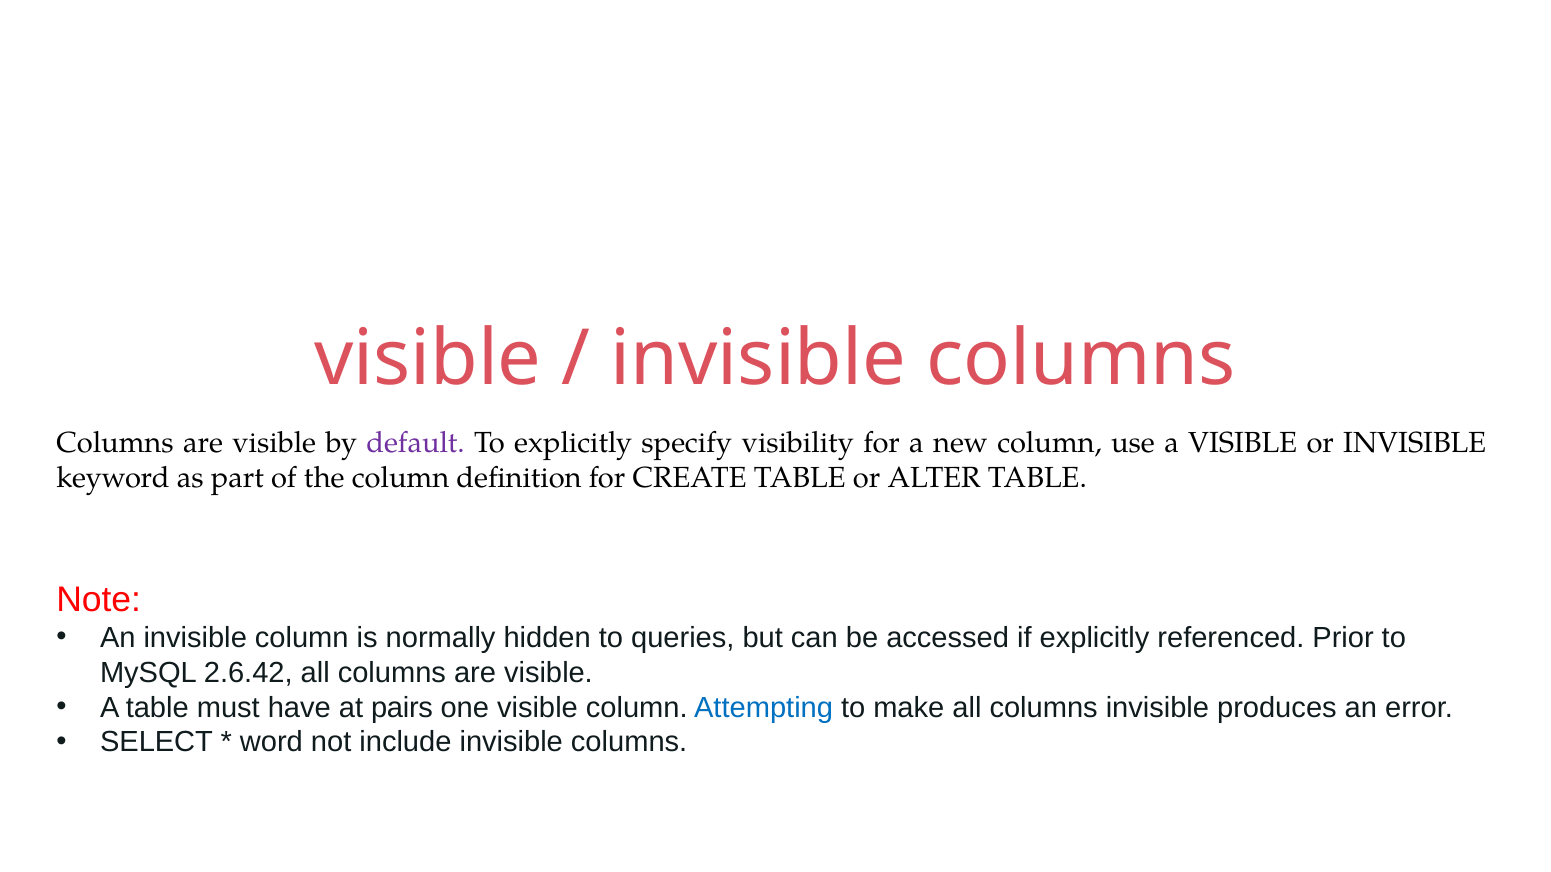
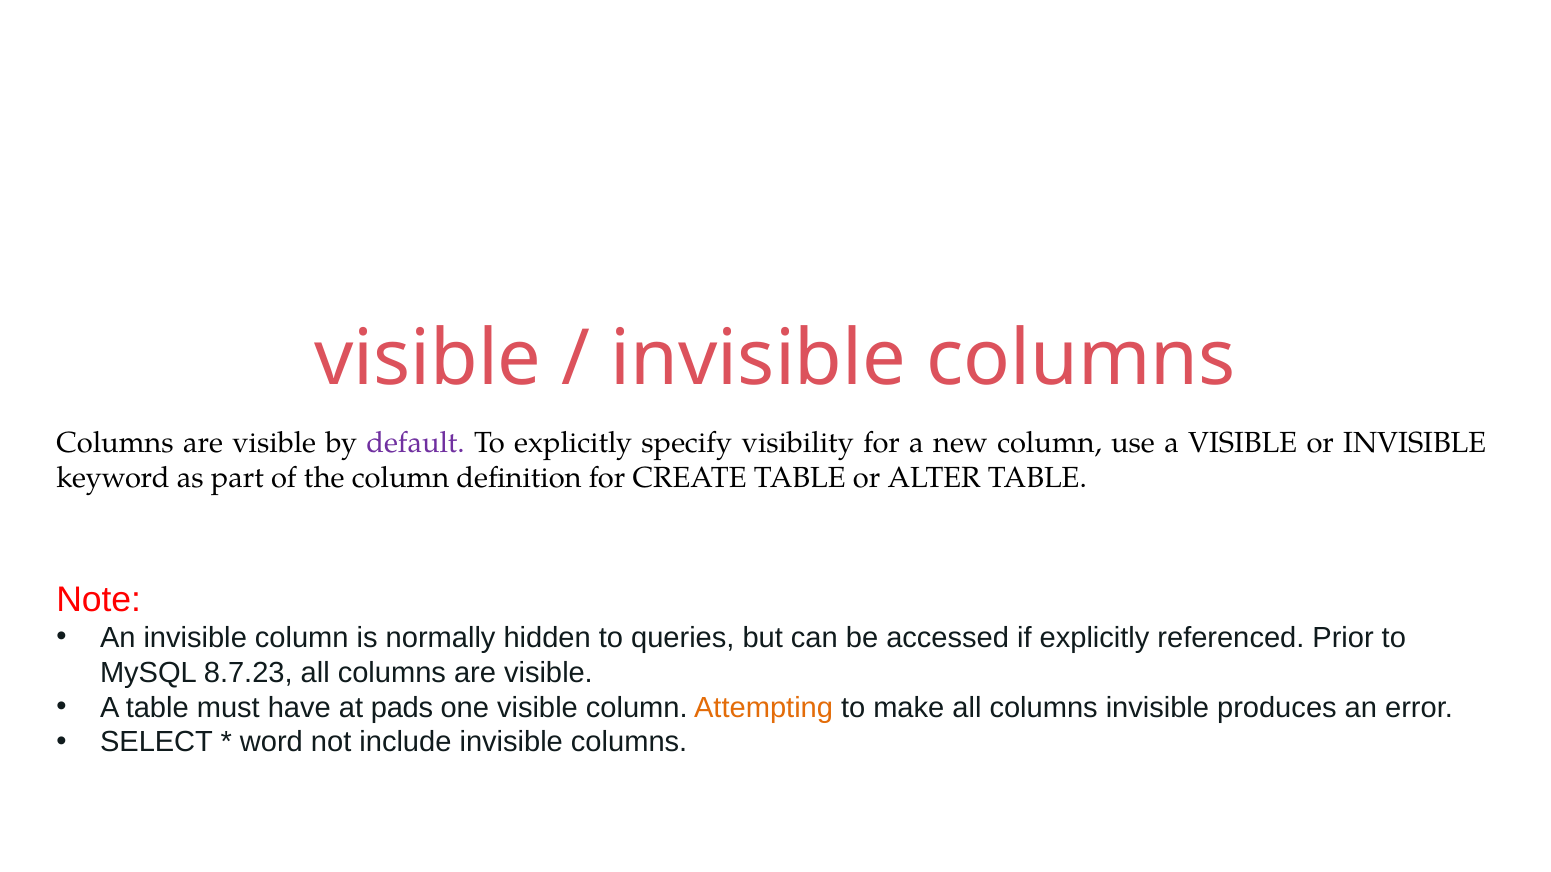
2.6.42: 2.6.42 -> 8.7.23
pairs: pairs -> pads
Attempting colour: blue -> orange
